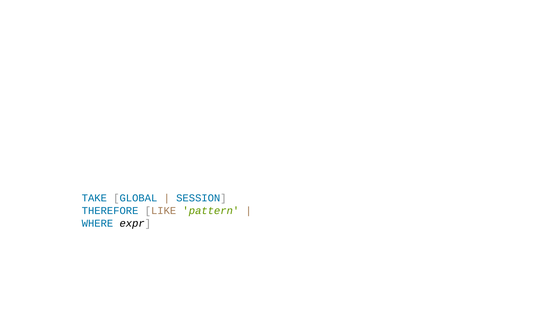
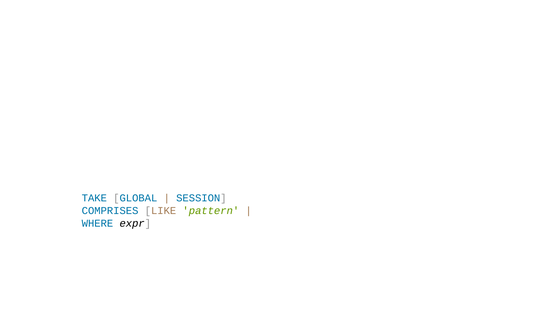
THEREFORE: THEREFORE -> COMPRISES
